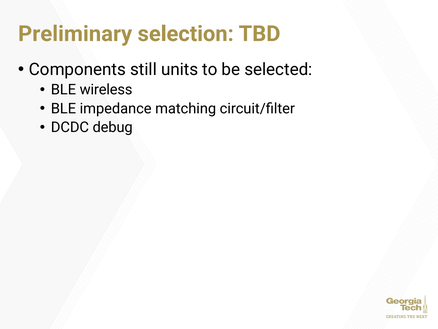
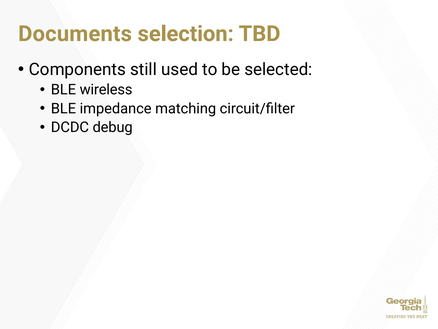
Preliminary: Preliminary -> Documents
units: units -> used
